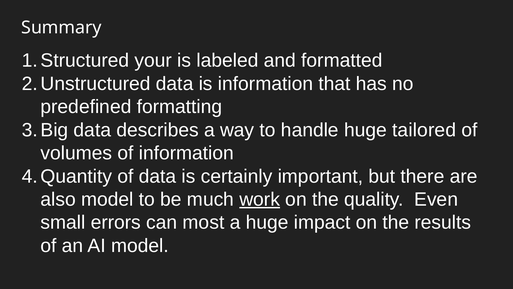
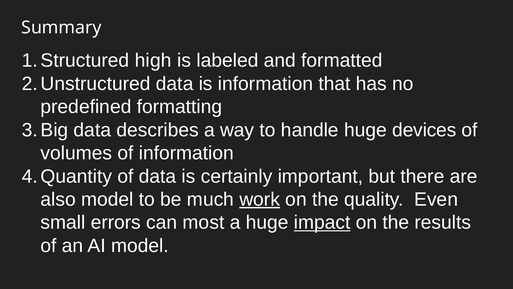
your: your -> high
tailored: tailored -> devices
impact underline: none -> present
